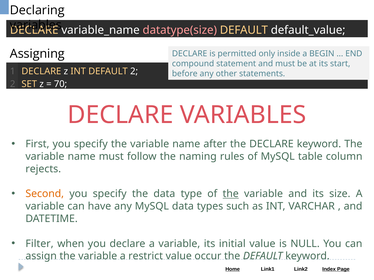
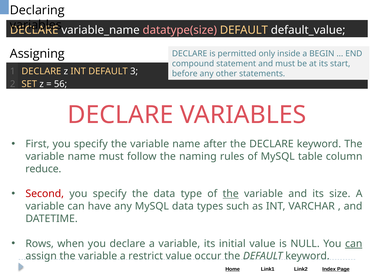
DEFAULT 2: 2 -> 3
70: 70 -> 56
rejects: rejects -> reduce
Second colour: orange -> red
Filter: Filter -> Rows
can at (354, 244) underline: none -> present
